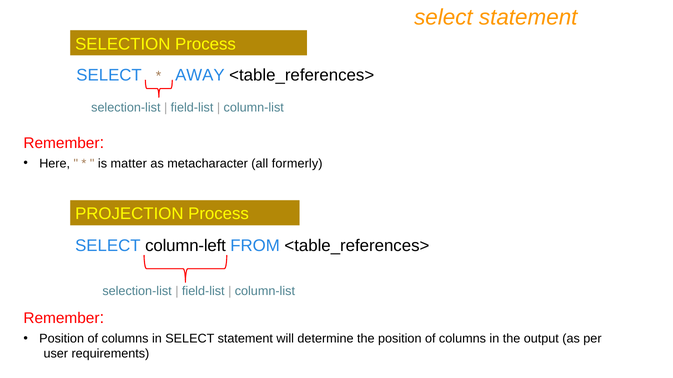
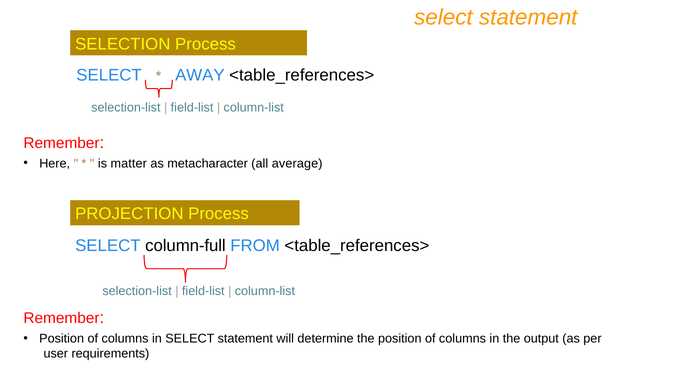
formerly: formerly -> average
column-left: column-left -> column-full
